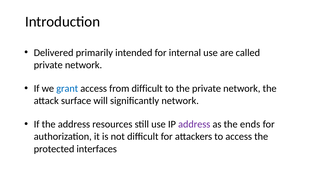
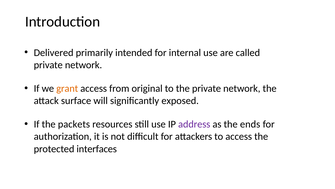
grant colour: blue -> orange
from difficult: difficult -> original
significantly network: network -> exposed
the address: address -> packets
